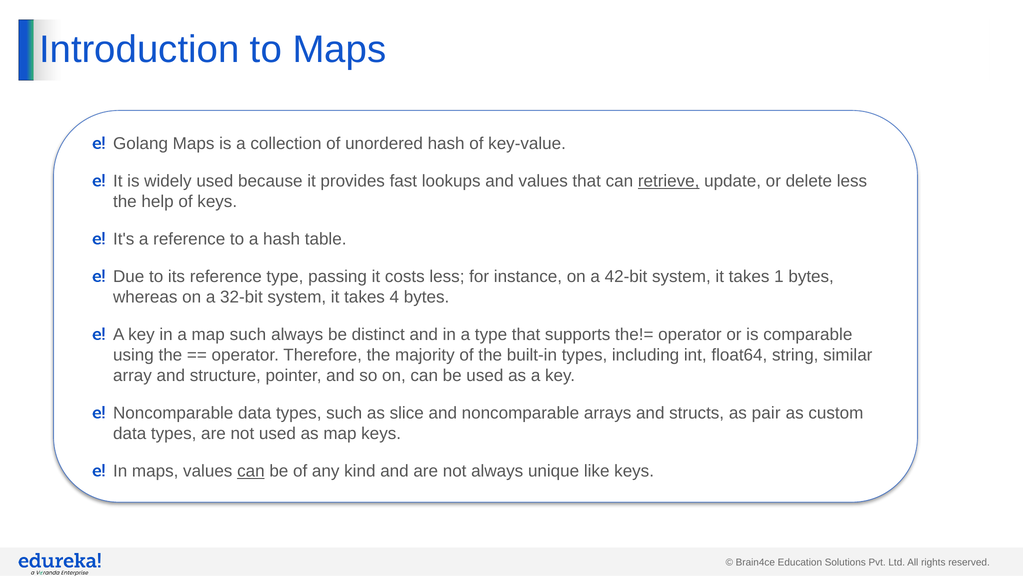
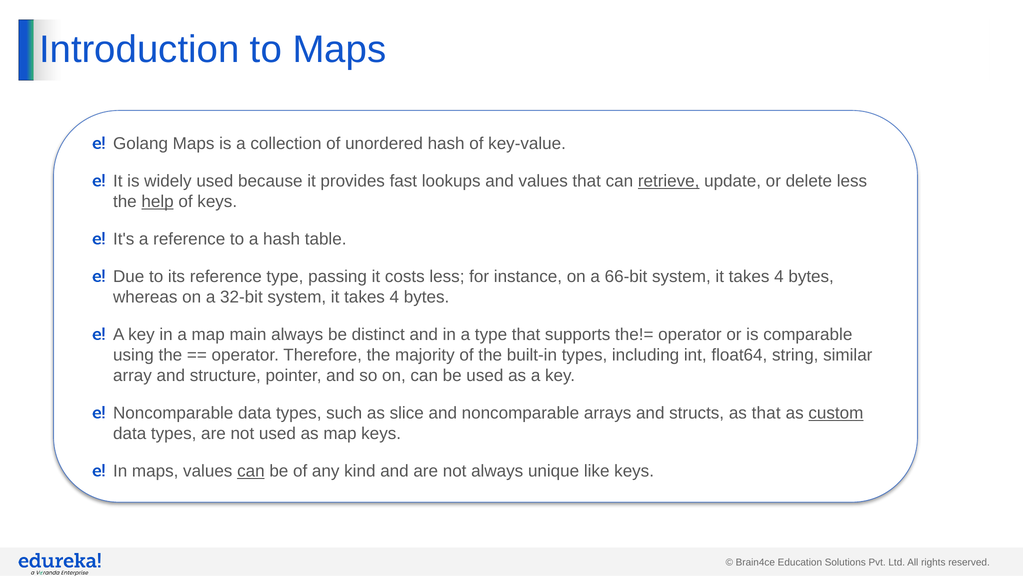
help underline: none -> present
42-bit: 42-bit -> 66-bit
1 at (779, 277): 1 -> 4
map such: such -> main
as pair: pair -> that
custom underline: none -> present
